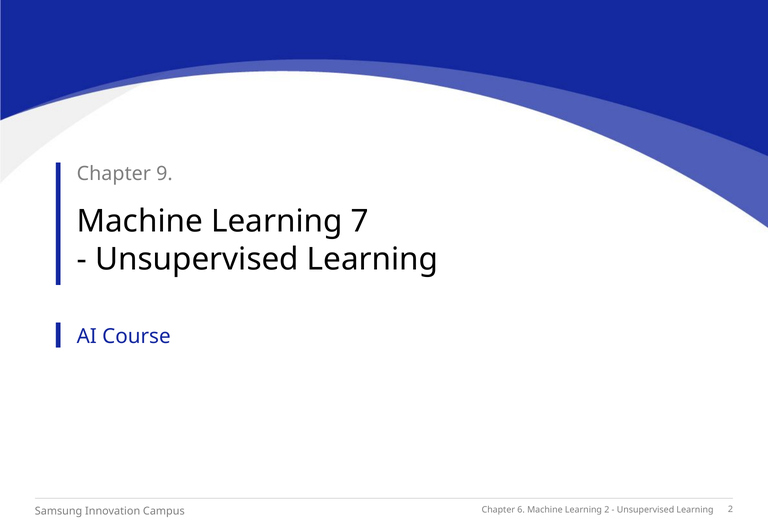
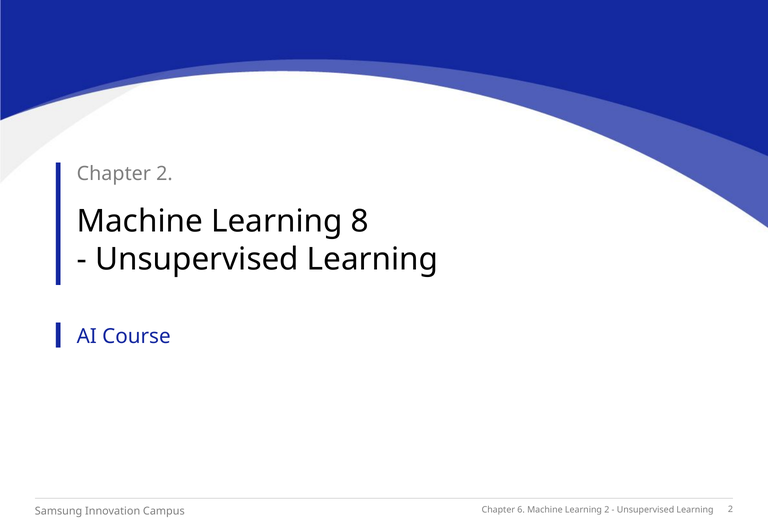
Chapter 9: 9 -> 2
7: 7 -> 8
